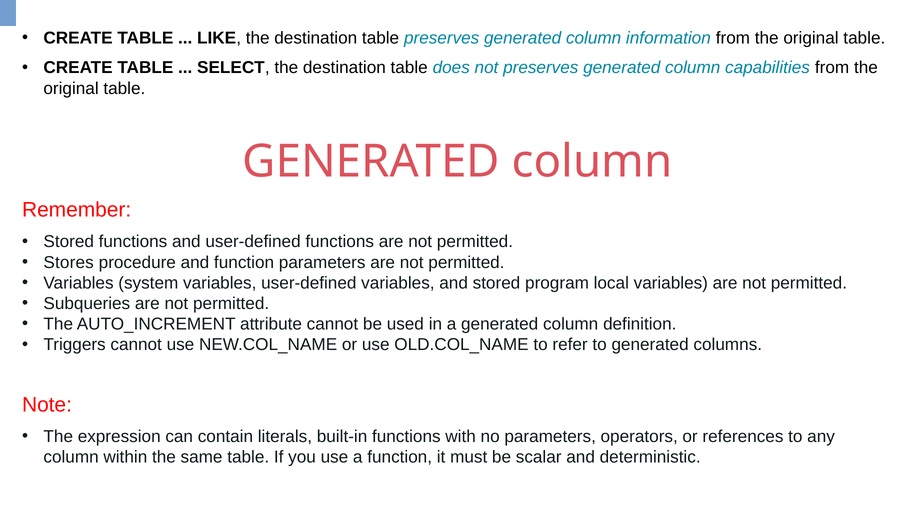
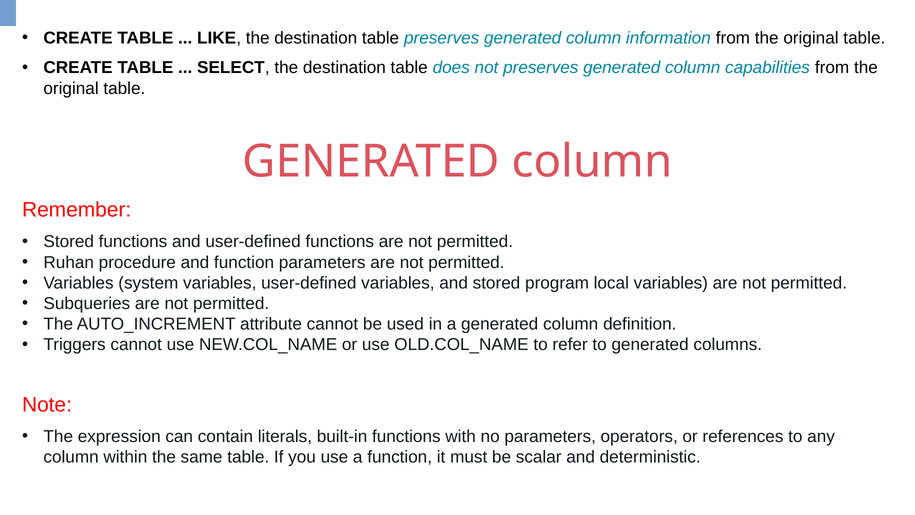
Stores: Stores -> Ruhan
